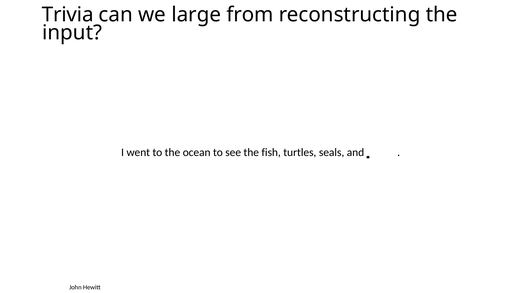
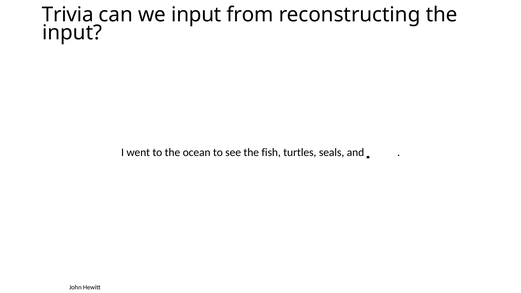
we large: large -> input
